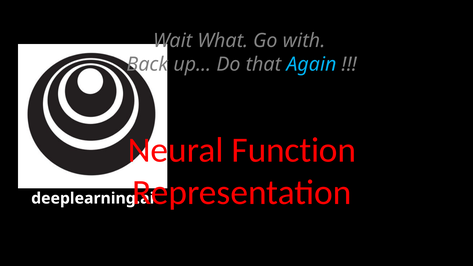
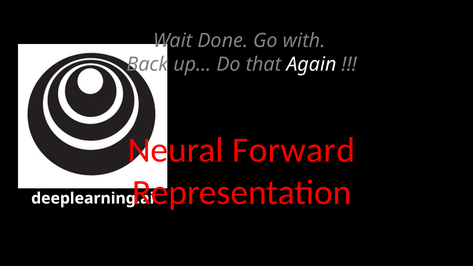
What: What -> Done
Again colour: light blue -> white
Function: Function -> Forward
